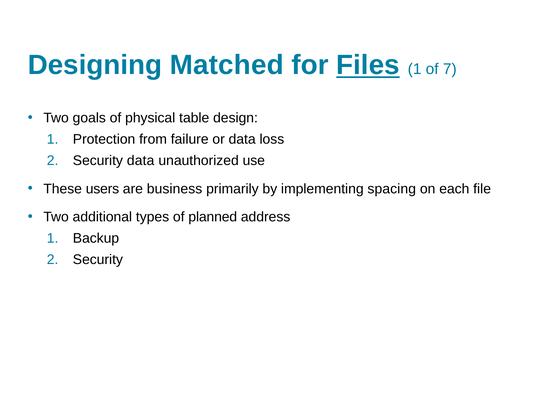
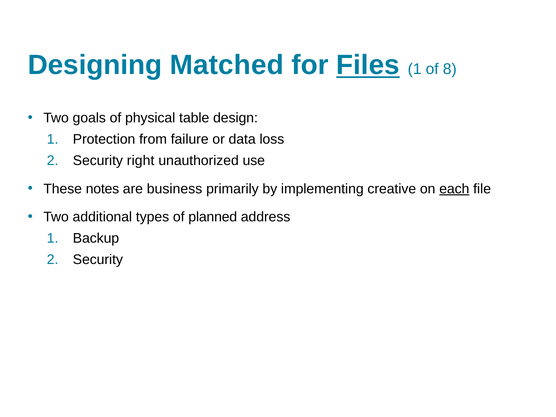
7: 7 -> 8
Security data: data -> right
users: users -> notes
spacing: spacing -> creative
each underline: none -> present
